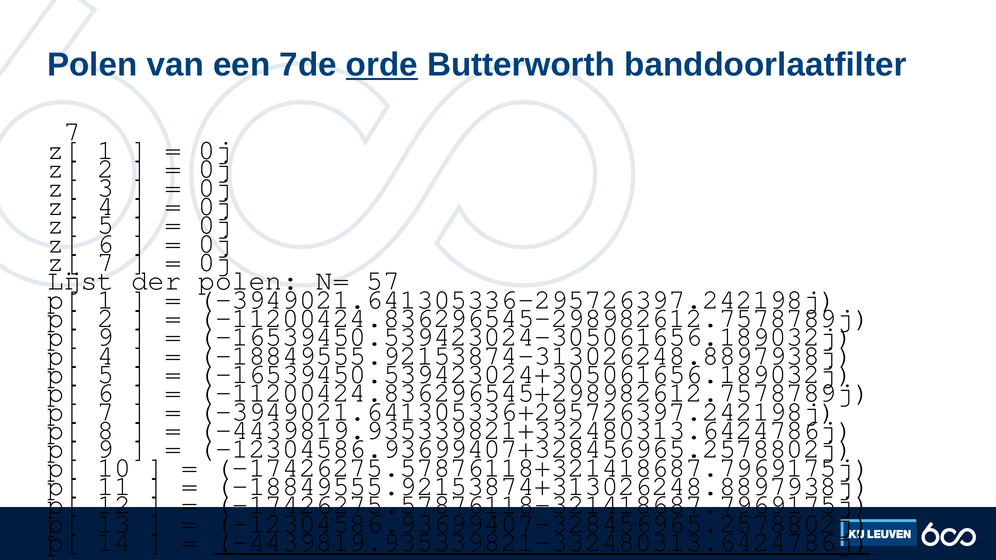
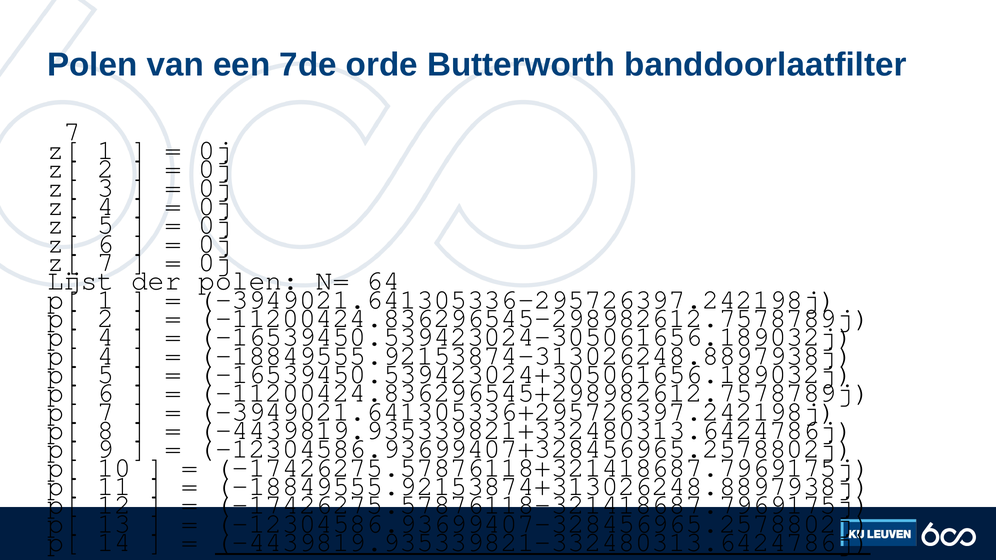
orde underline: present -> none
57: 57 -> 64
9 at (106, 337): 9 -> 4
